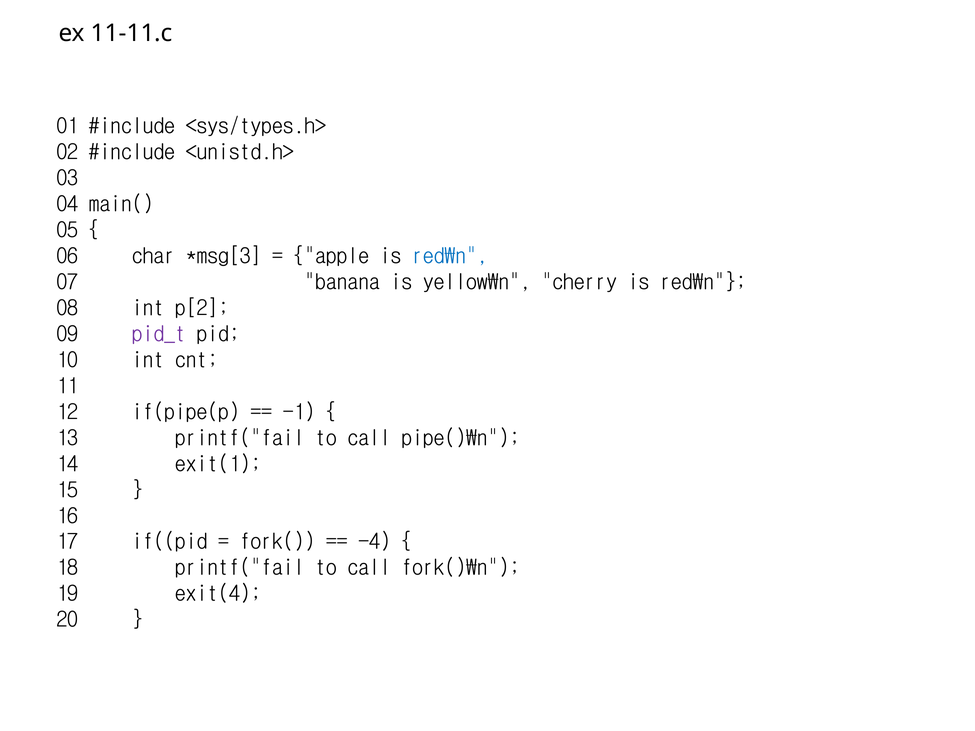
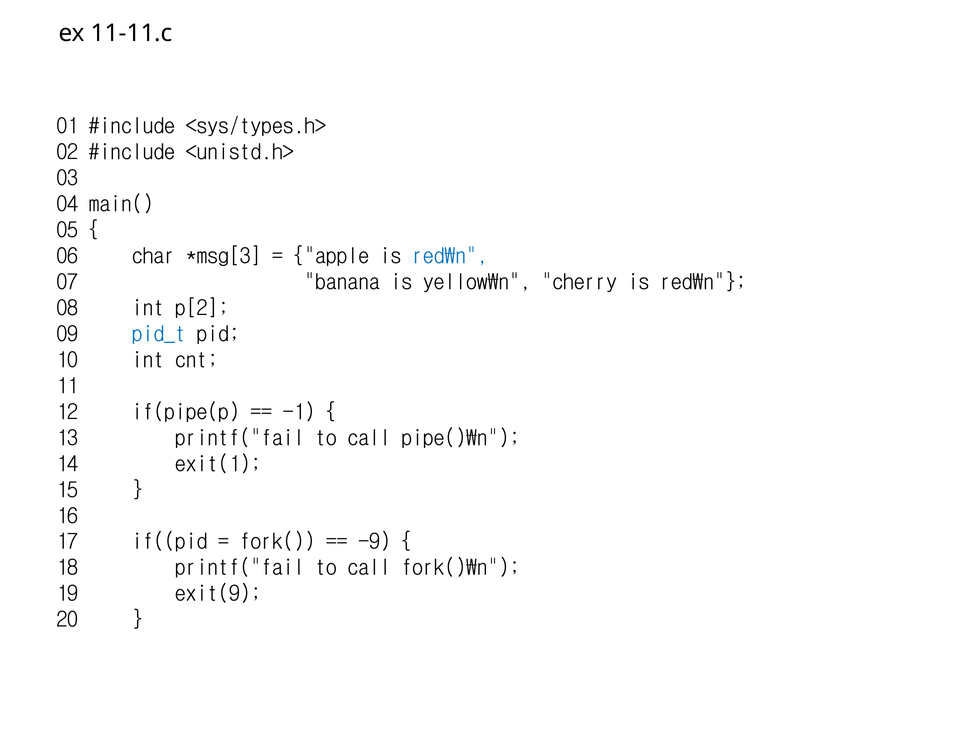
pid_t colour: purple -> blue
-4: -4 -> -9
exit(4: exit(4 -> exit(9
